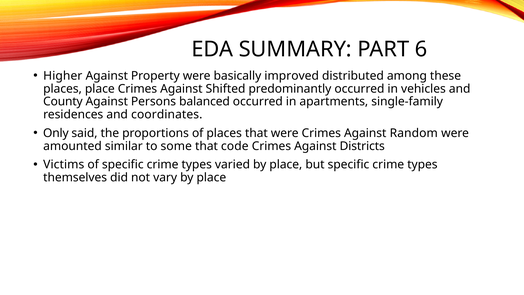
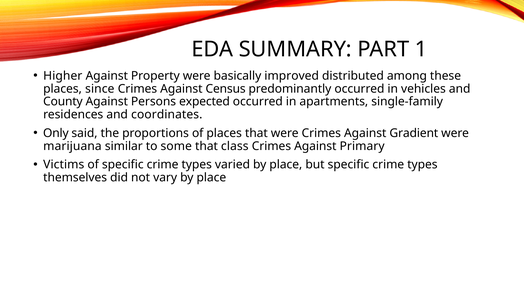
6: 6 -> 1
places place: place -> since
Shifted: Shifted -> Census
balanced: balanced -> expected
Random: Random -> Gradient
amounted: amounted -> marijuana
code: code -> class
Districts: Districts -> Primary
